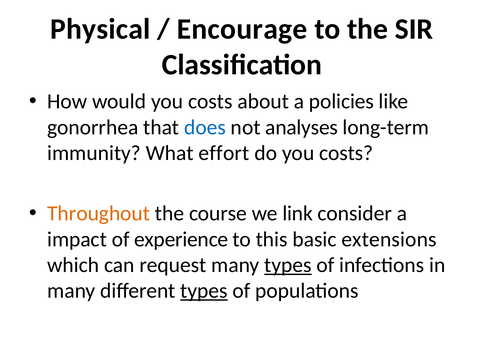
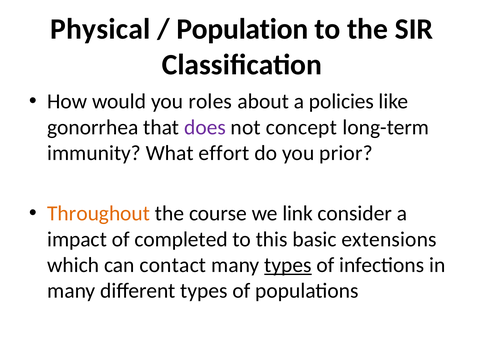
Encourage: Encourage -> Population
would you costs: costs -> roles
does colour: blue -> purple
analyses: analyses -> concept
do you costs: costs -> prior
experience: experience -> completed
request: request -> contact
types at (204, 291) underline: present -> none
